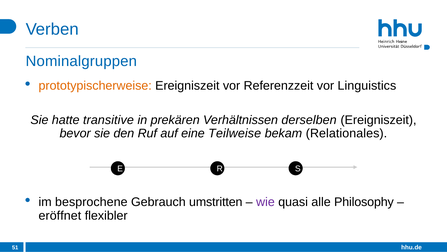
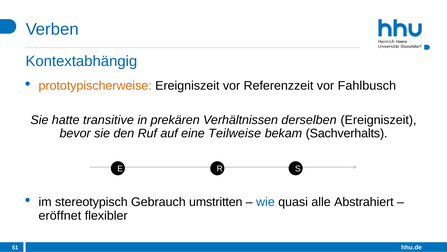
Nominalgruppen: Nominalgruppen -> Kontextabhängig
Linguistics: Linguistics -> Fahlbusch
Relationales: Relationales -> Sachverhalts
besprochene: besprochene -> stereotypisch
wie colour: purple -> blue
Philosophy: Philosophy -> Abstrahiert
